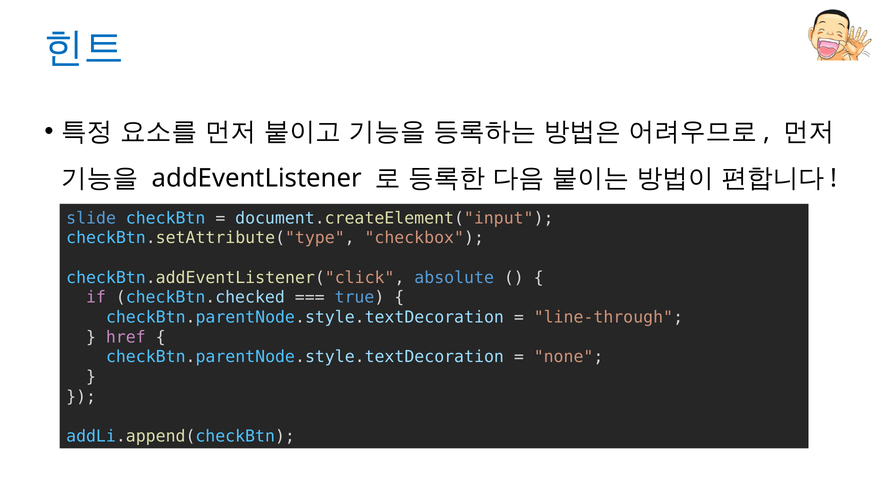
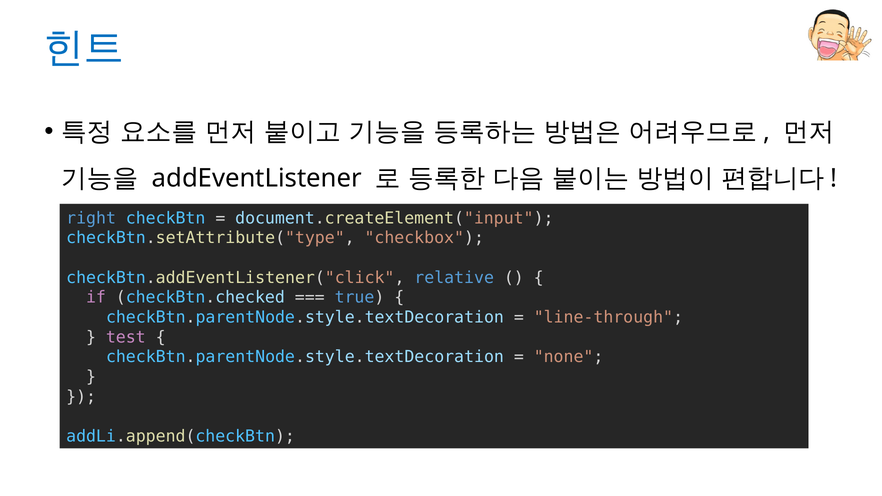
slide: slide -> right
absolute: absolute -> relative
href: href -> test
